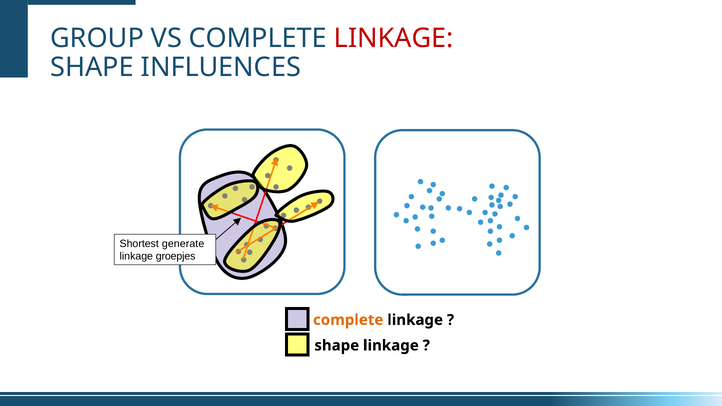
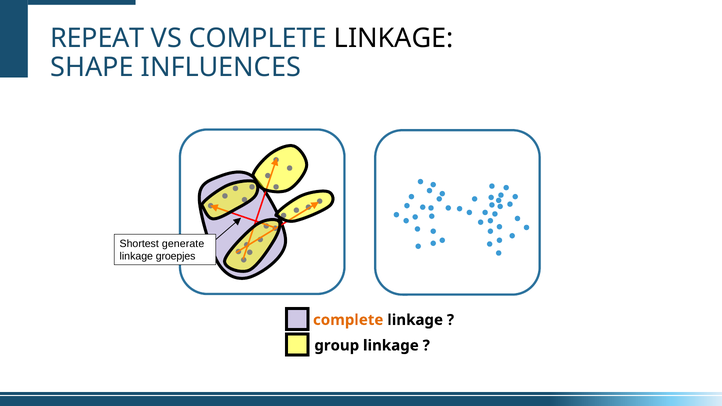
GROUP: GROUP -> REPEAT
LINKAGE at (394, 38) colour: red -> black
shape at (337, 346): shape -> group
